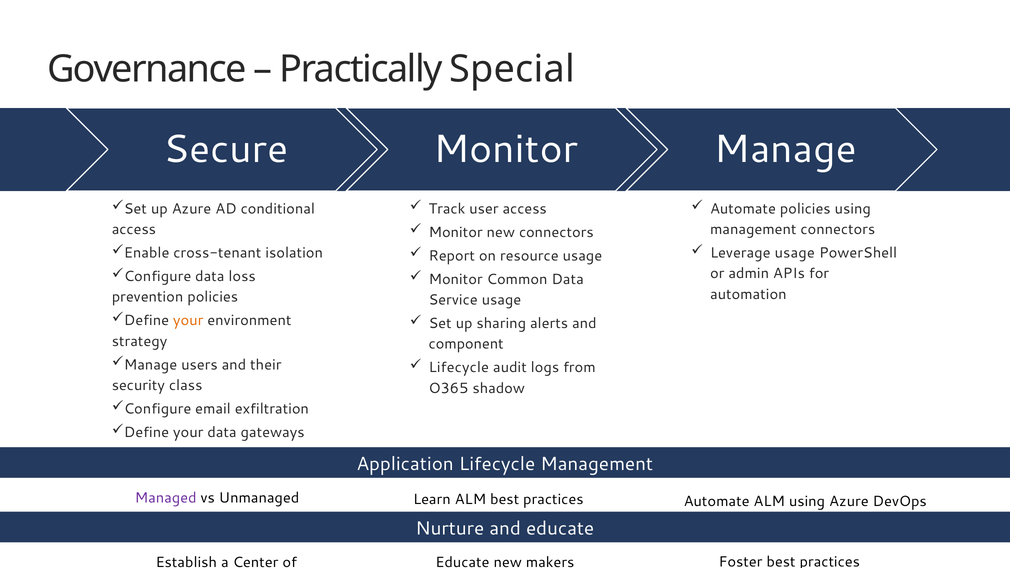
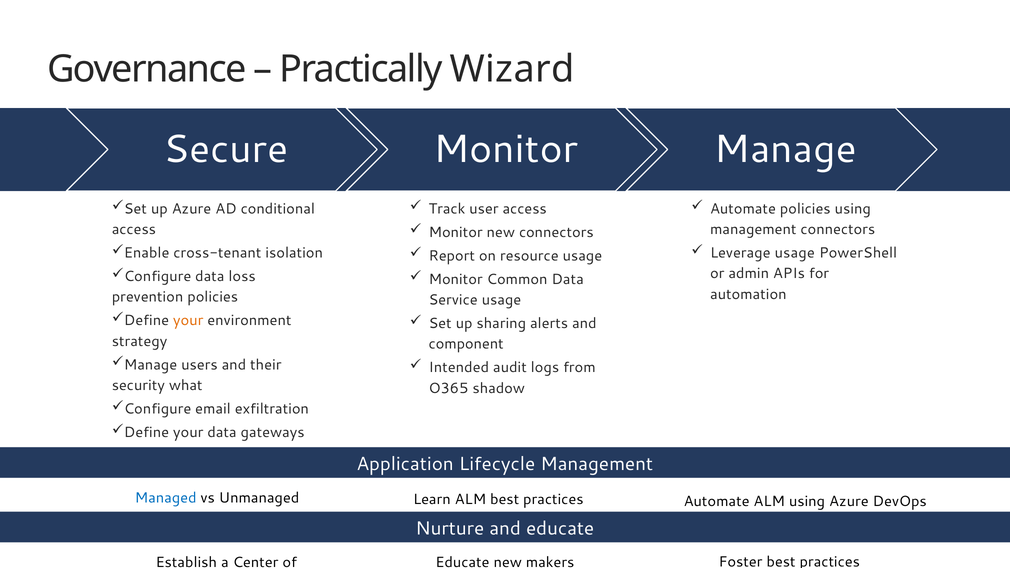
Special: Special -> Wizard
Lifecycle at (459, 368): Lifecycle -> Intended
class: class -> what
Managed colour: purple -> blue
